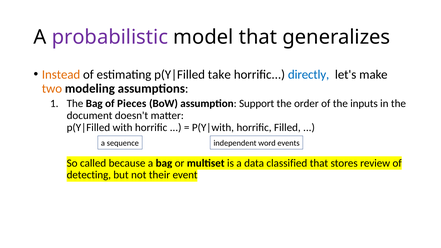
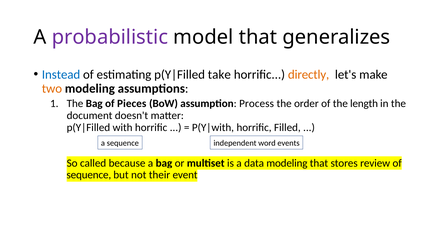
Instead colour: orange -> blue
directly colour: blue -> orange
Support: Support -> Process
inputs: inputs -> length
data classified: classified -> modeling
detecting at (89, 175): detecting -> sequence
